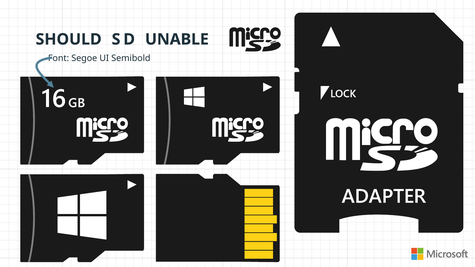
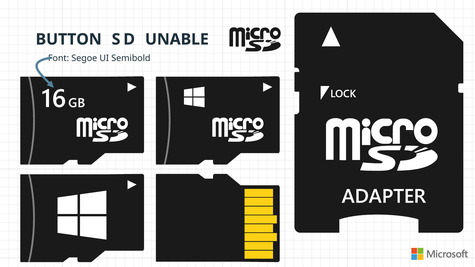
SHOULD: SHOULD -> BUTTON
